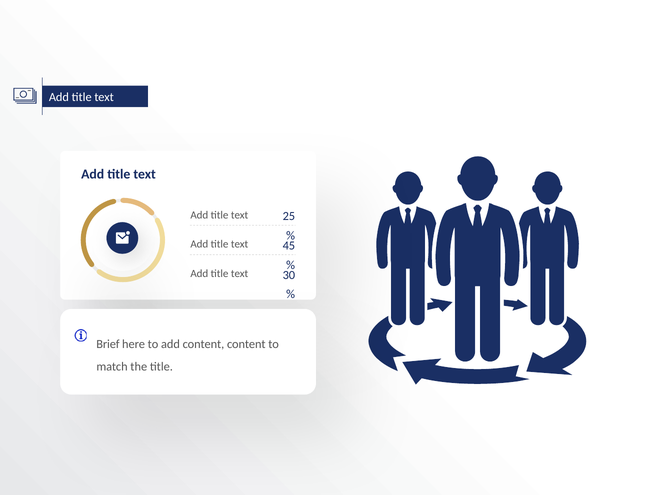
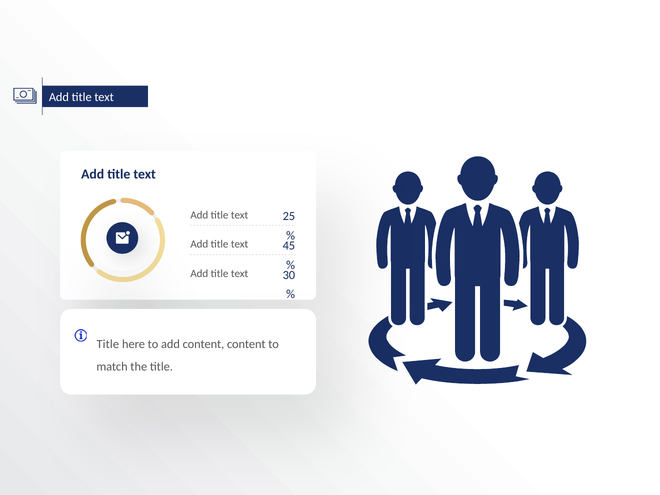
Brief at (108, 344): Brief -> Title
